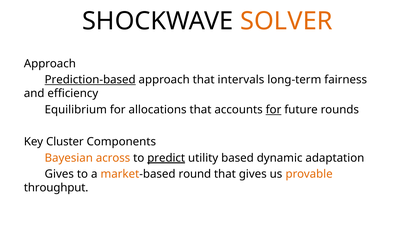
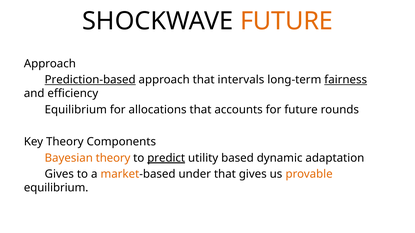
SHOCKWAVE SOLVER: SOLVER -> FUTURE
fairness underline: none -> present
for at (274, 110) underline: present -> none
Key Cluster: Cluster -> Theory
Bayesian across: across -> theory
round: round -> under
throughput at (56, 188): throughput -> equilibrium
